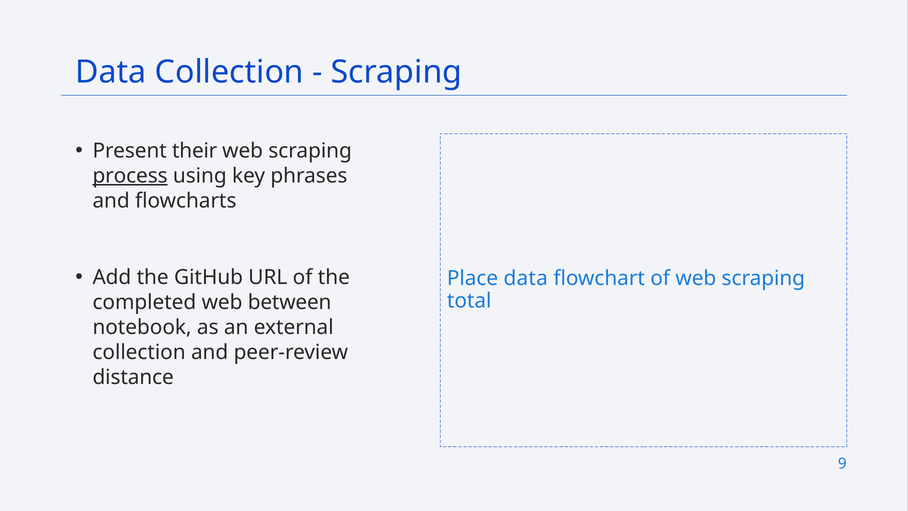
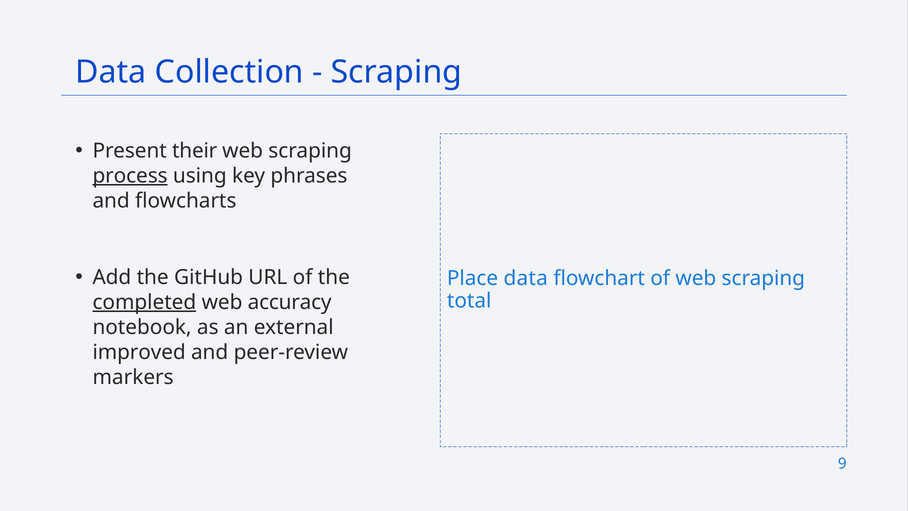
completed underline: none -> present
between: between -> accuracy
collection at (139, 352): collection -> improved
distance: distance -> markers
